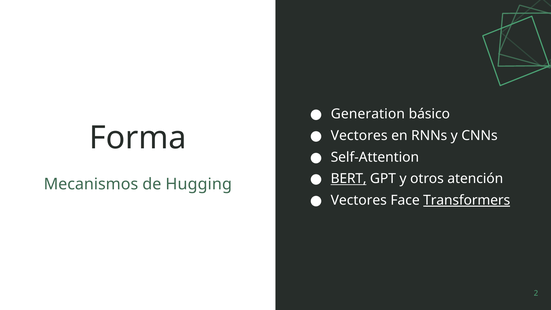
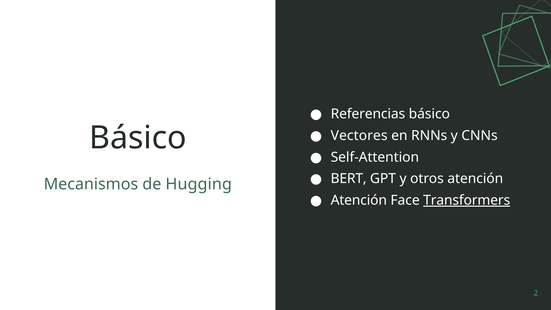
Generation: Generation -> Referencias
Forma at (138, 138): Forma -> Básico
BERT underline: present -> none
Vectores at (359, 200): Vectores -> Atención
